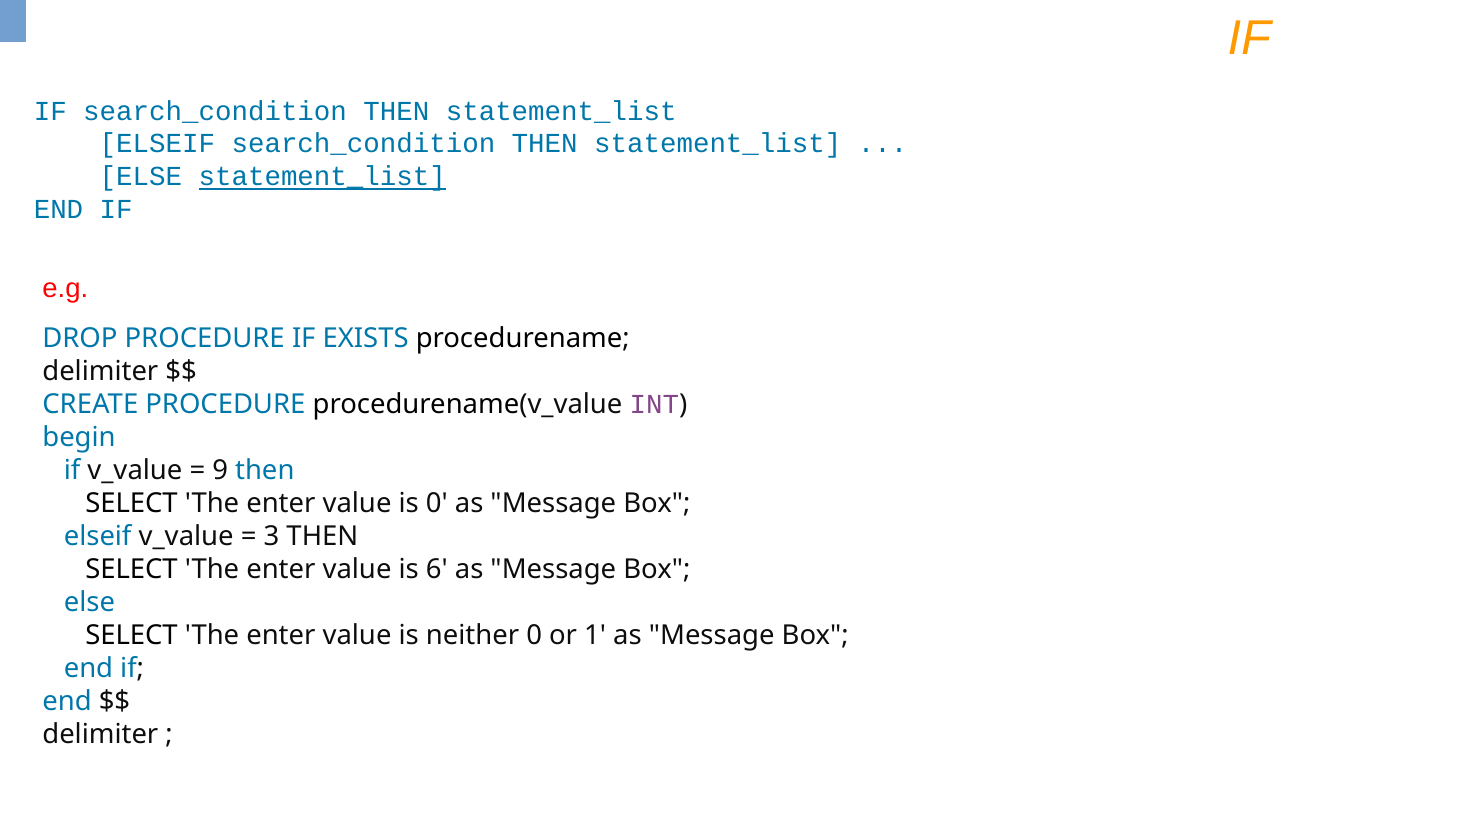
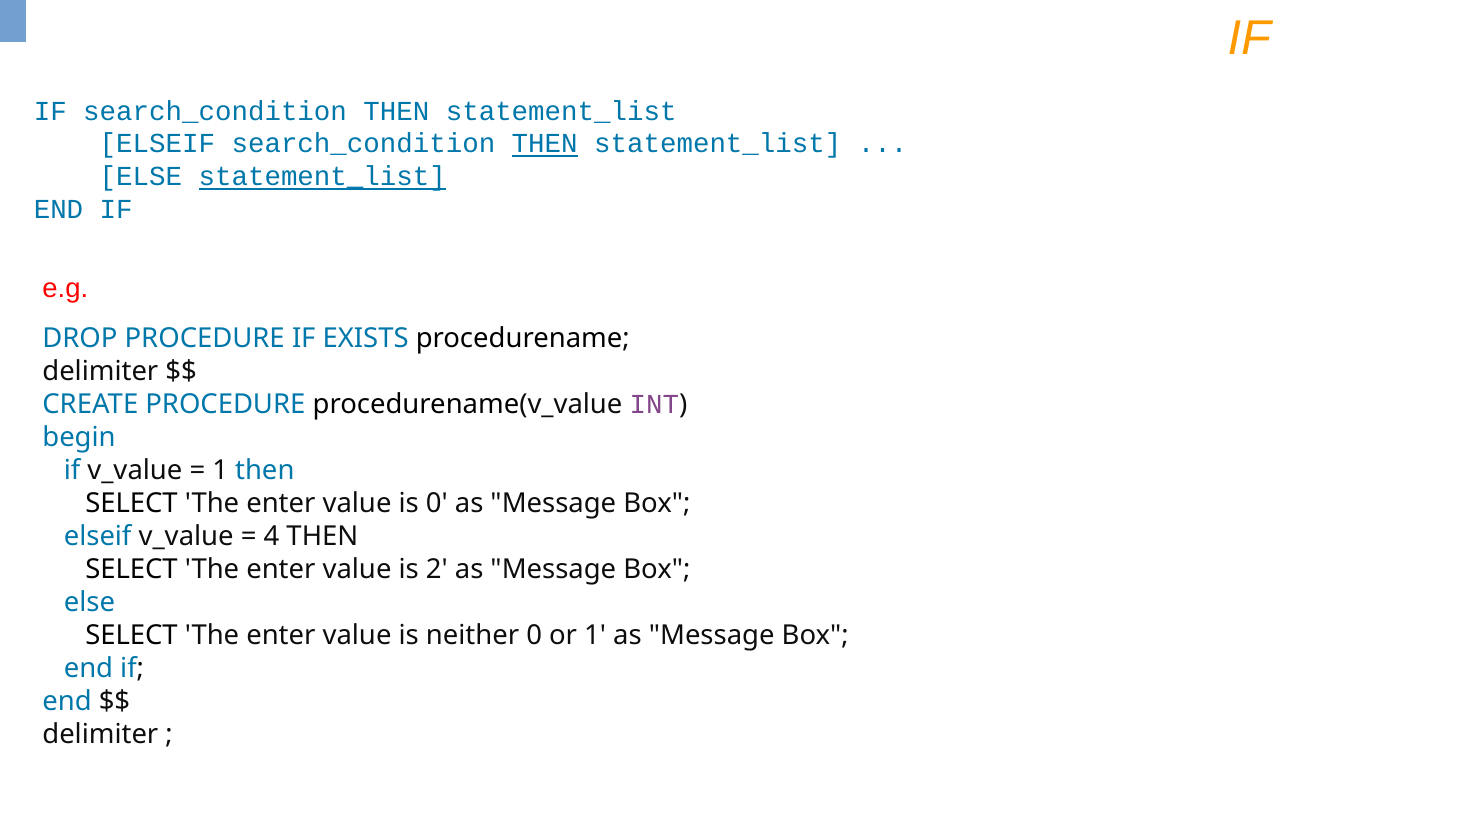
THEN at (545, 144) underline: none -> present
9 at (220, 471): 9 -> 1
3: 3 -> 4
6: 6 -> 2
